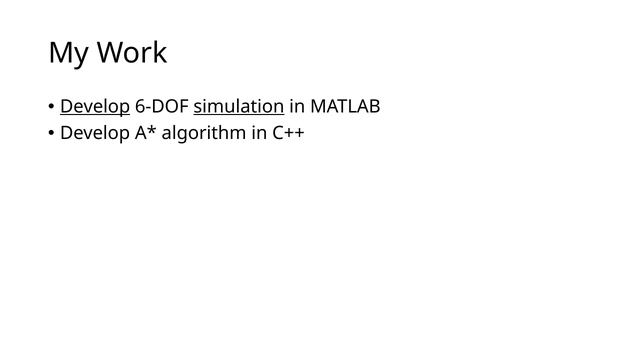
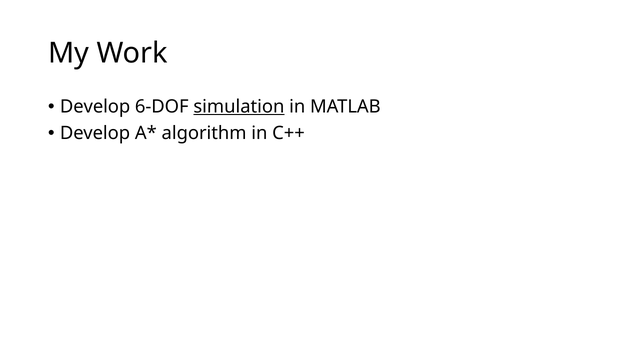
Develop at (95, 107) underline: present -> none
